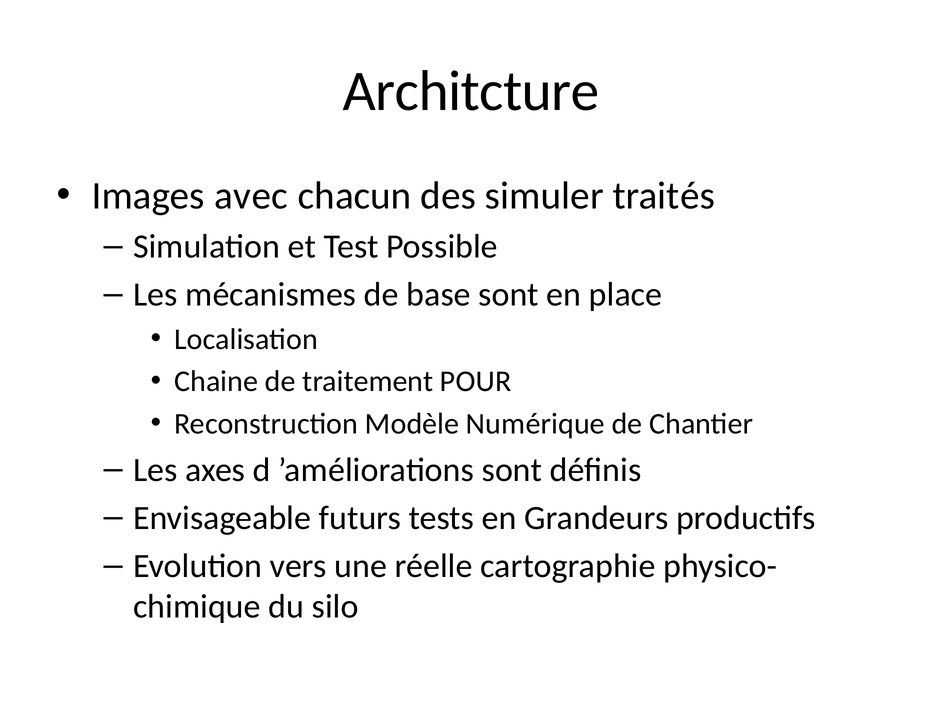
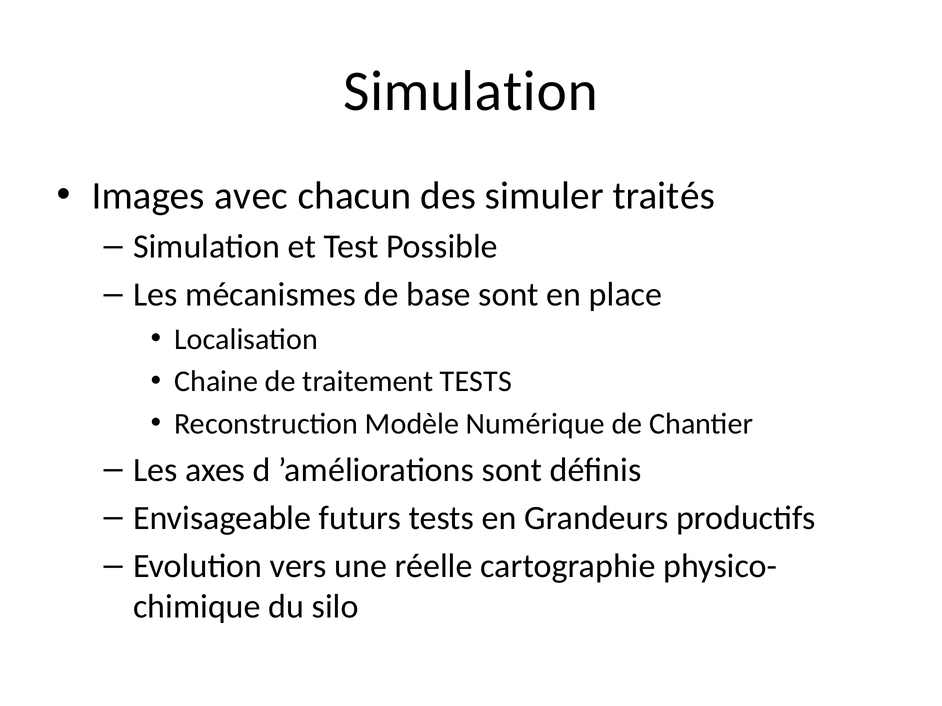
Architcture at (471, 91): Architcture -> Simulation
traitement POUR: POUR -> TESTS
